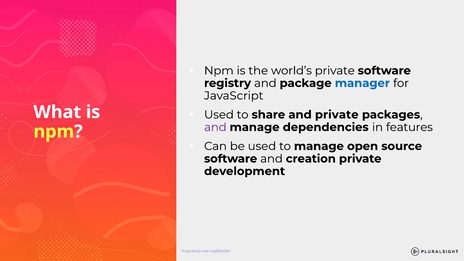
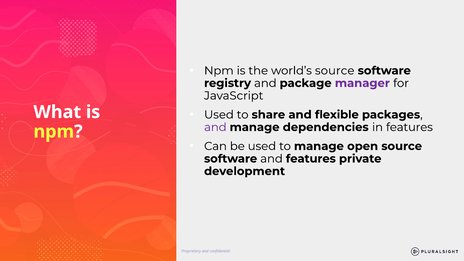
world’s private: private -> source
manager colour: blue -> purple
and private: private -> flexible
and creation: creation -> features
